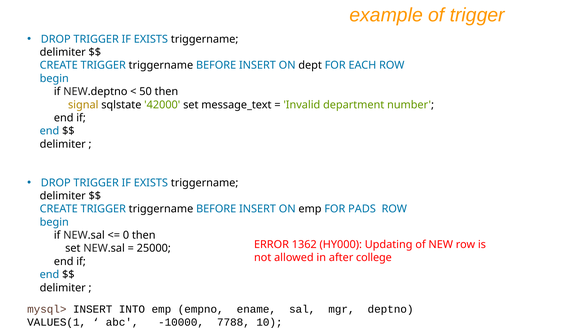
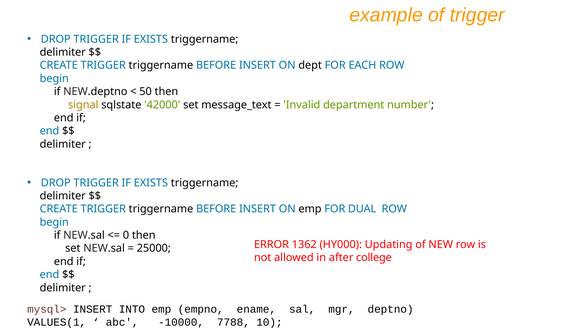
PADS: PADS -> DUAL
